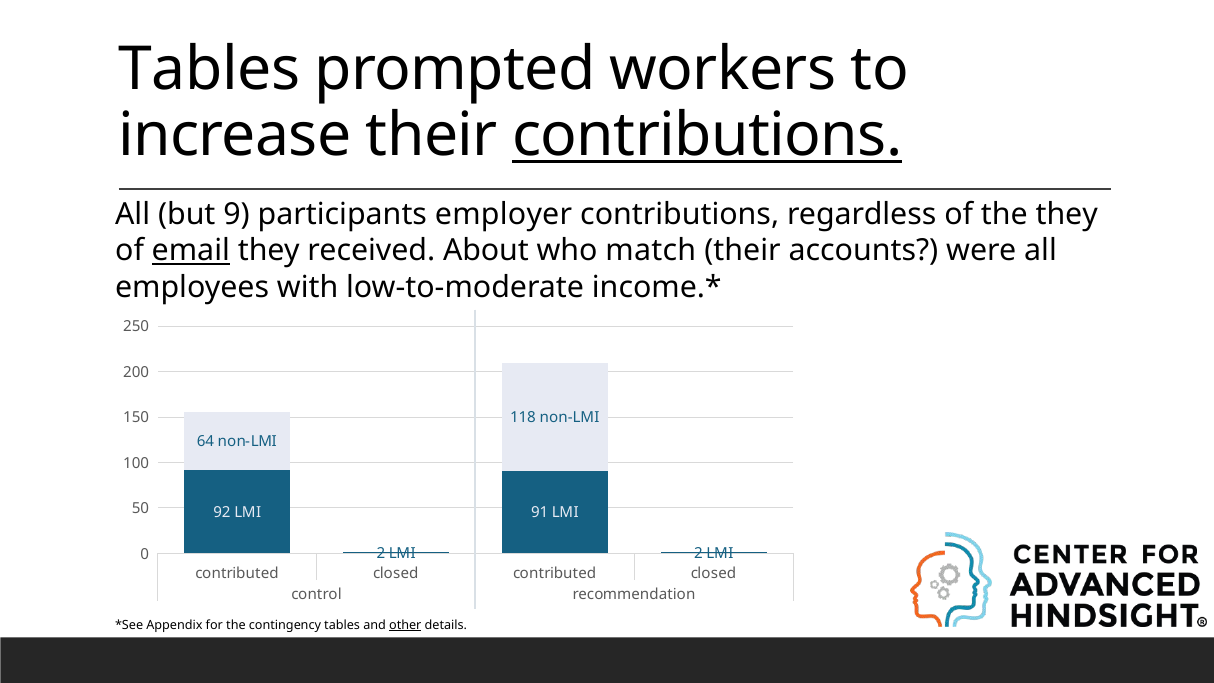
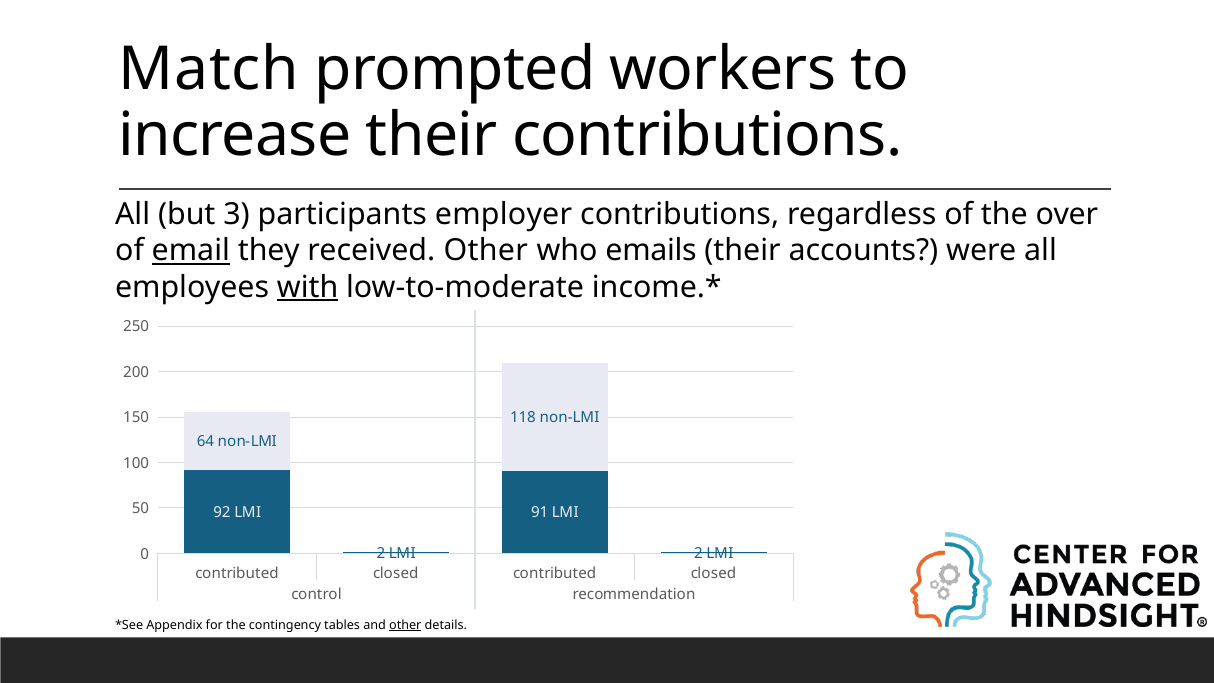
Tables at (209, 70): Tables -> Match
contributions at (707, 135) underline: present -> none
9: 9 -> 3
the they: they -> over
received About: About -> Other
match: match -> emails
with underline: none -> present
